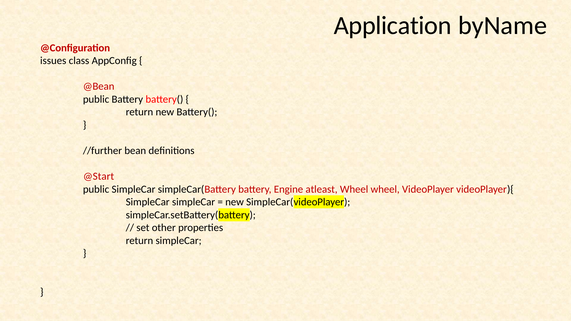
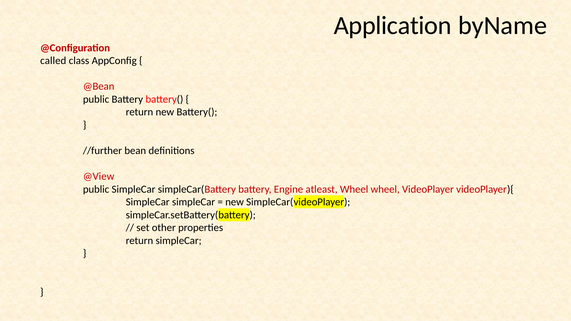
issues: issues -> called
@Start: @Start -> @View
